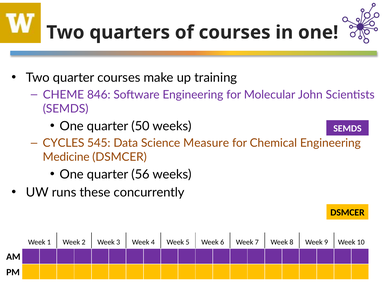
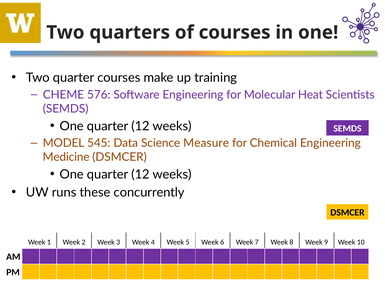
846: 846 -> 576
John: John -> Heat
50 at (141, 126): 50 -> 12
CYCLES: CYCLES -> MODEL
56 at (141, 175): 56 -> 12
